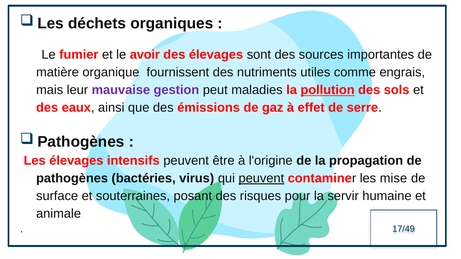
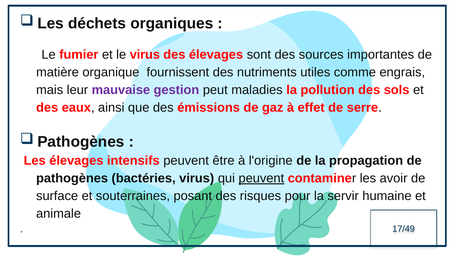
le avoir: avoir -> virus
pollution underline: present -> none
mise: mise -> avoir
